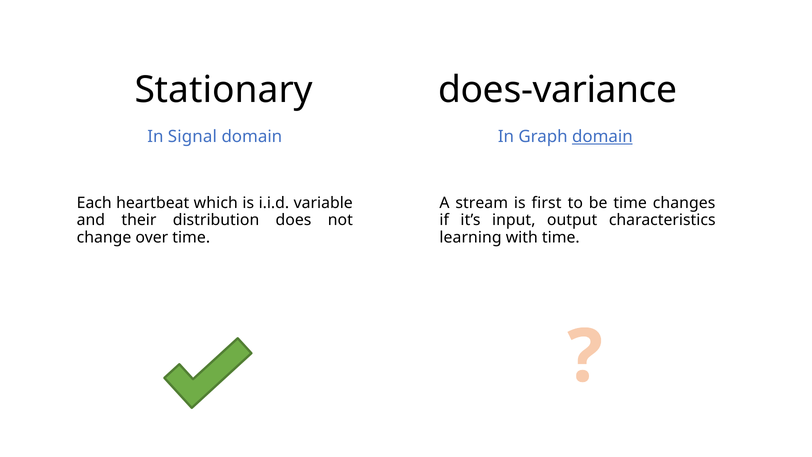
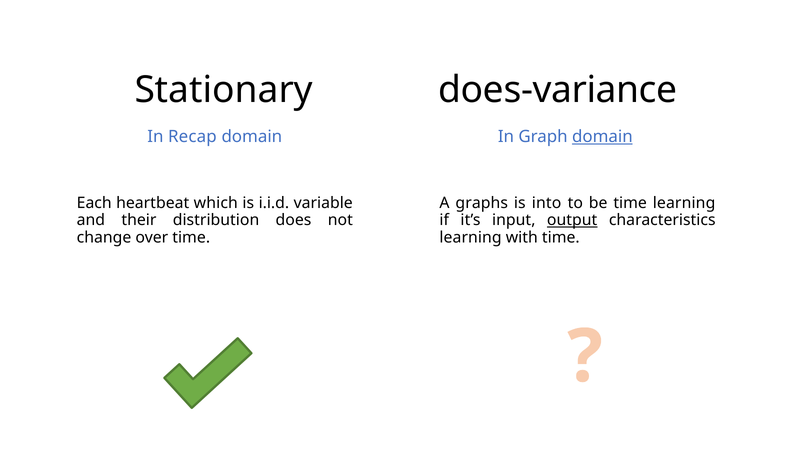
Signal: Signal -> Recap
stream: stream -> graphs
first: first -> into
time changes: changes -> learning
output underline: none -> present
